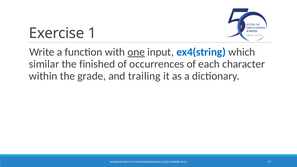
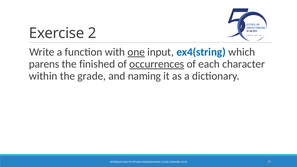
1: 1 -> 2
similar: similar -> parens
occurrences underline: none -> present
trailing: trailing -> naming
